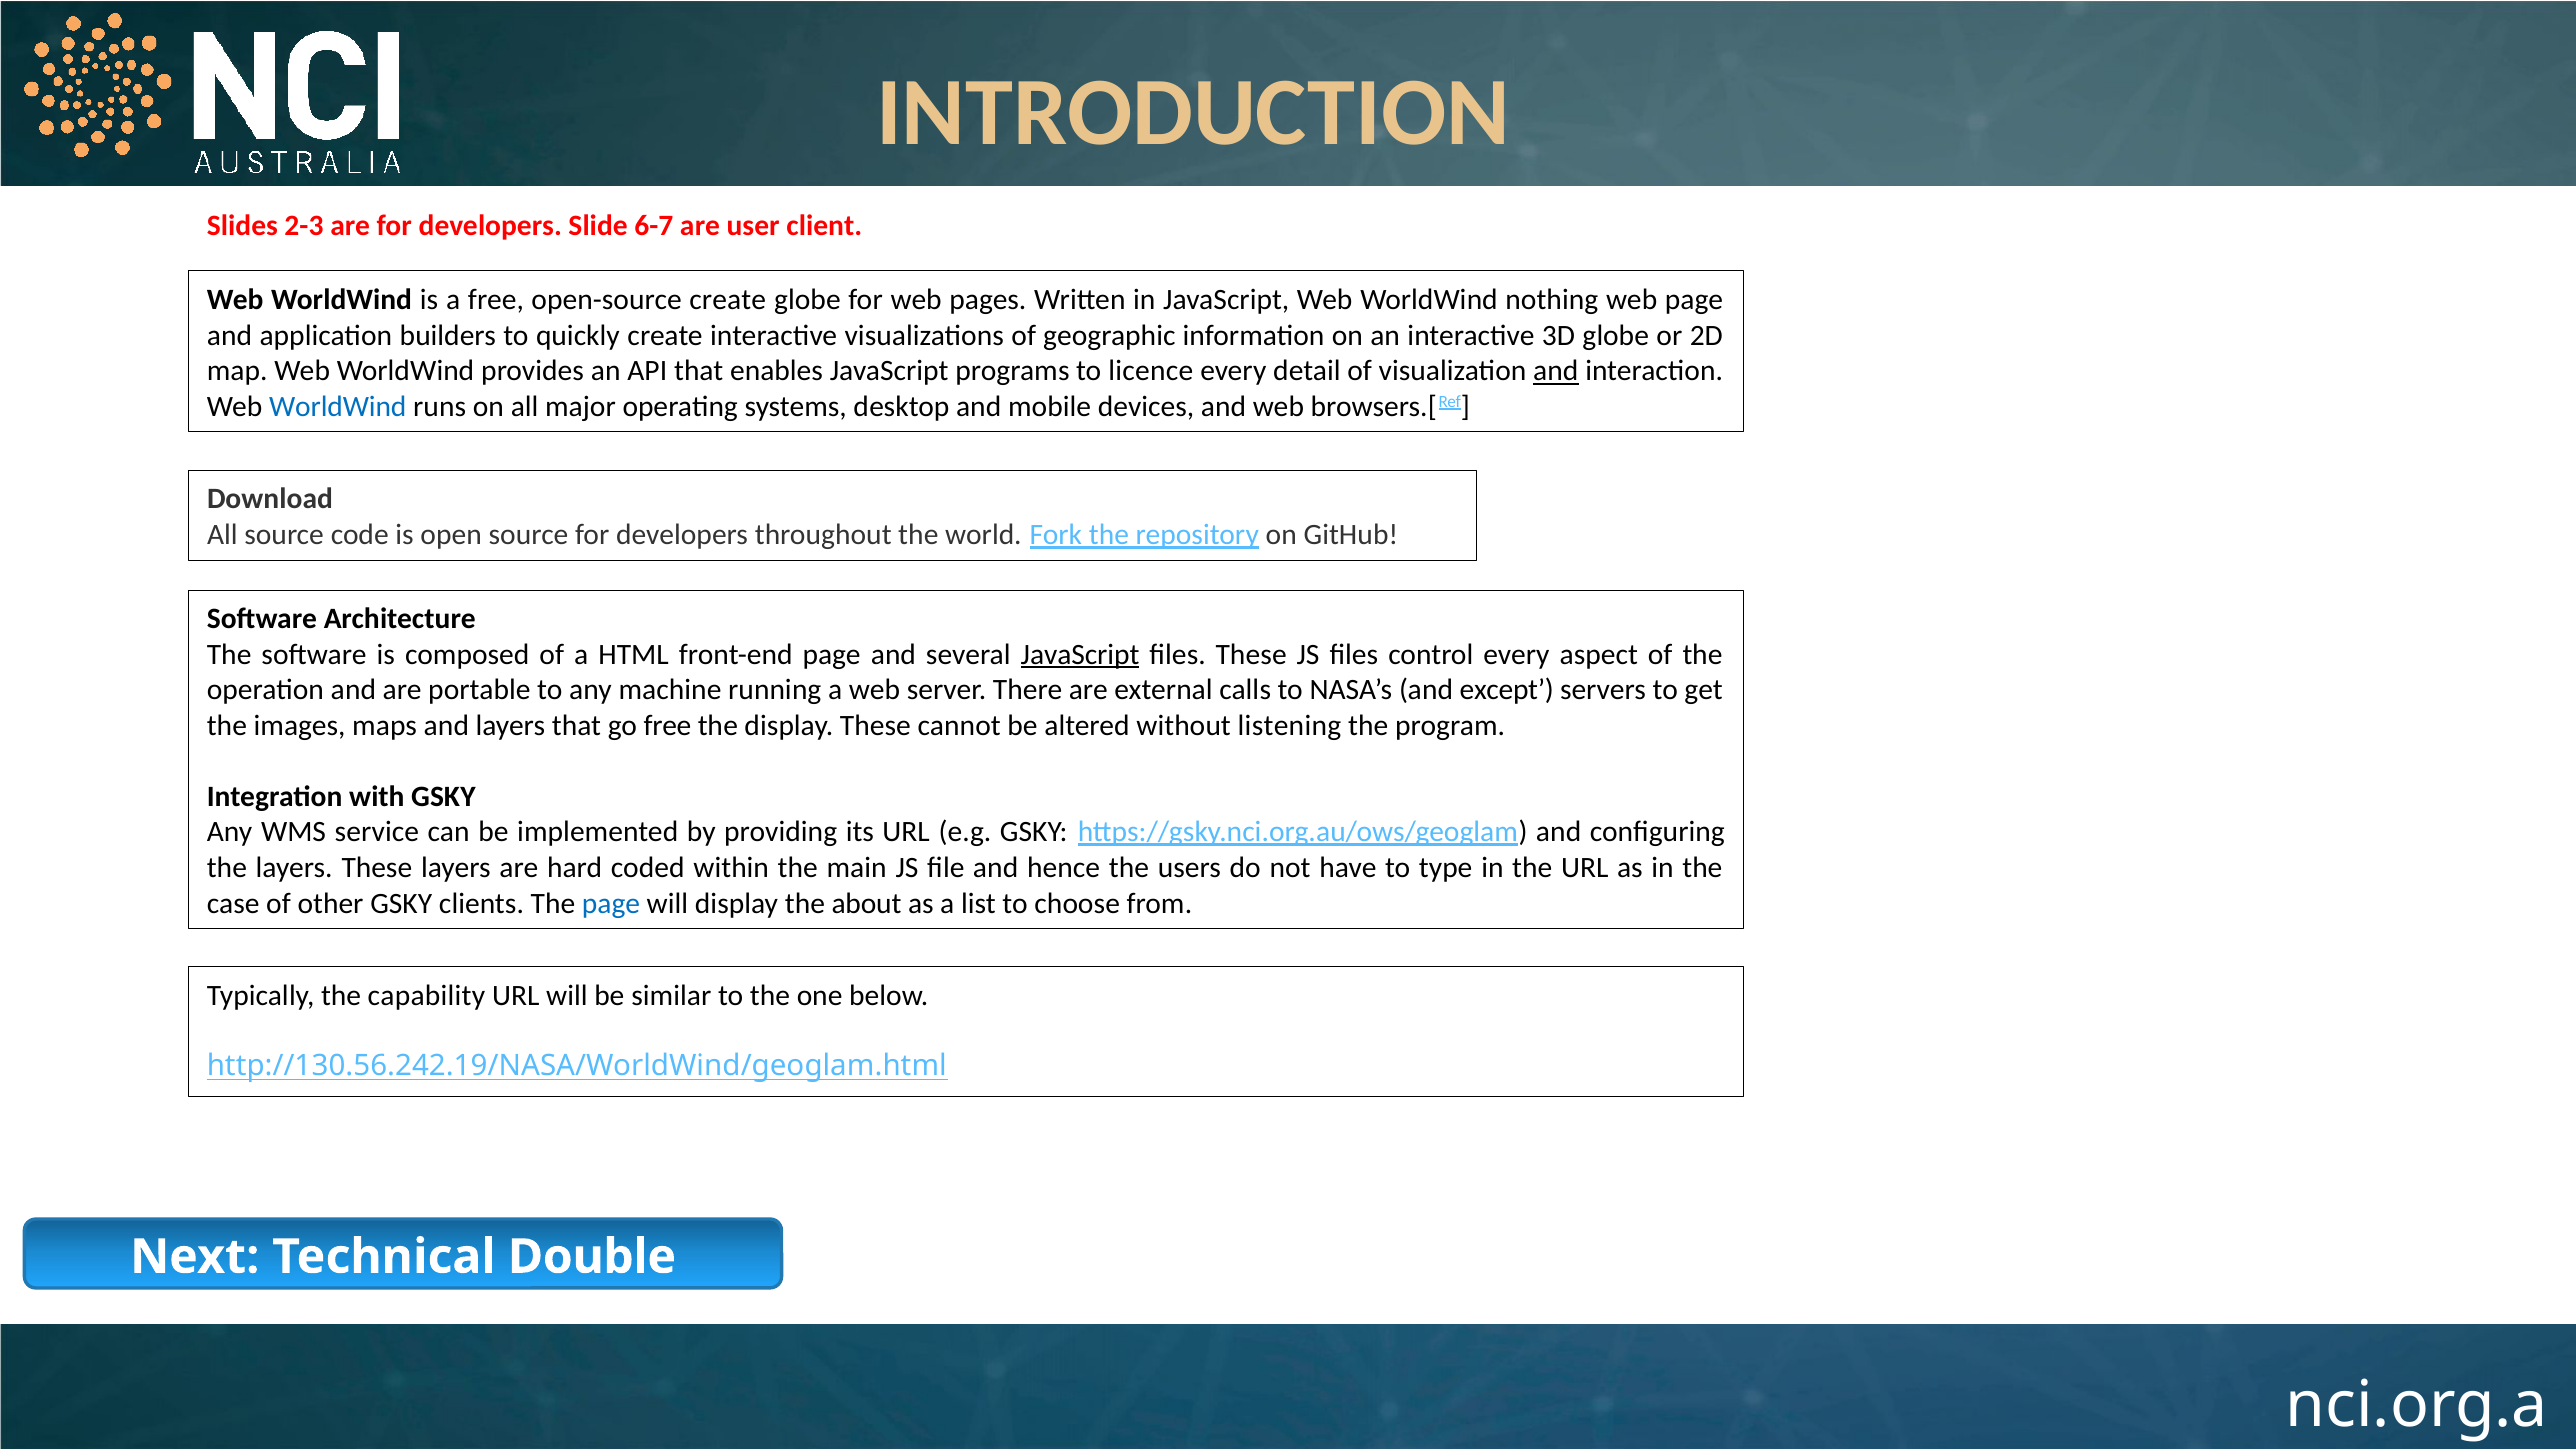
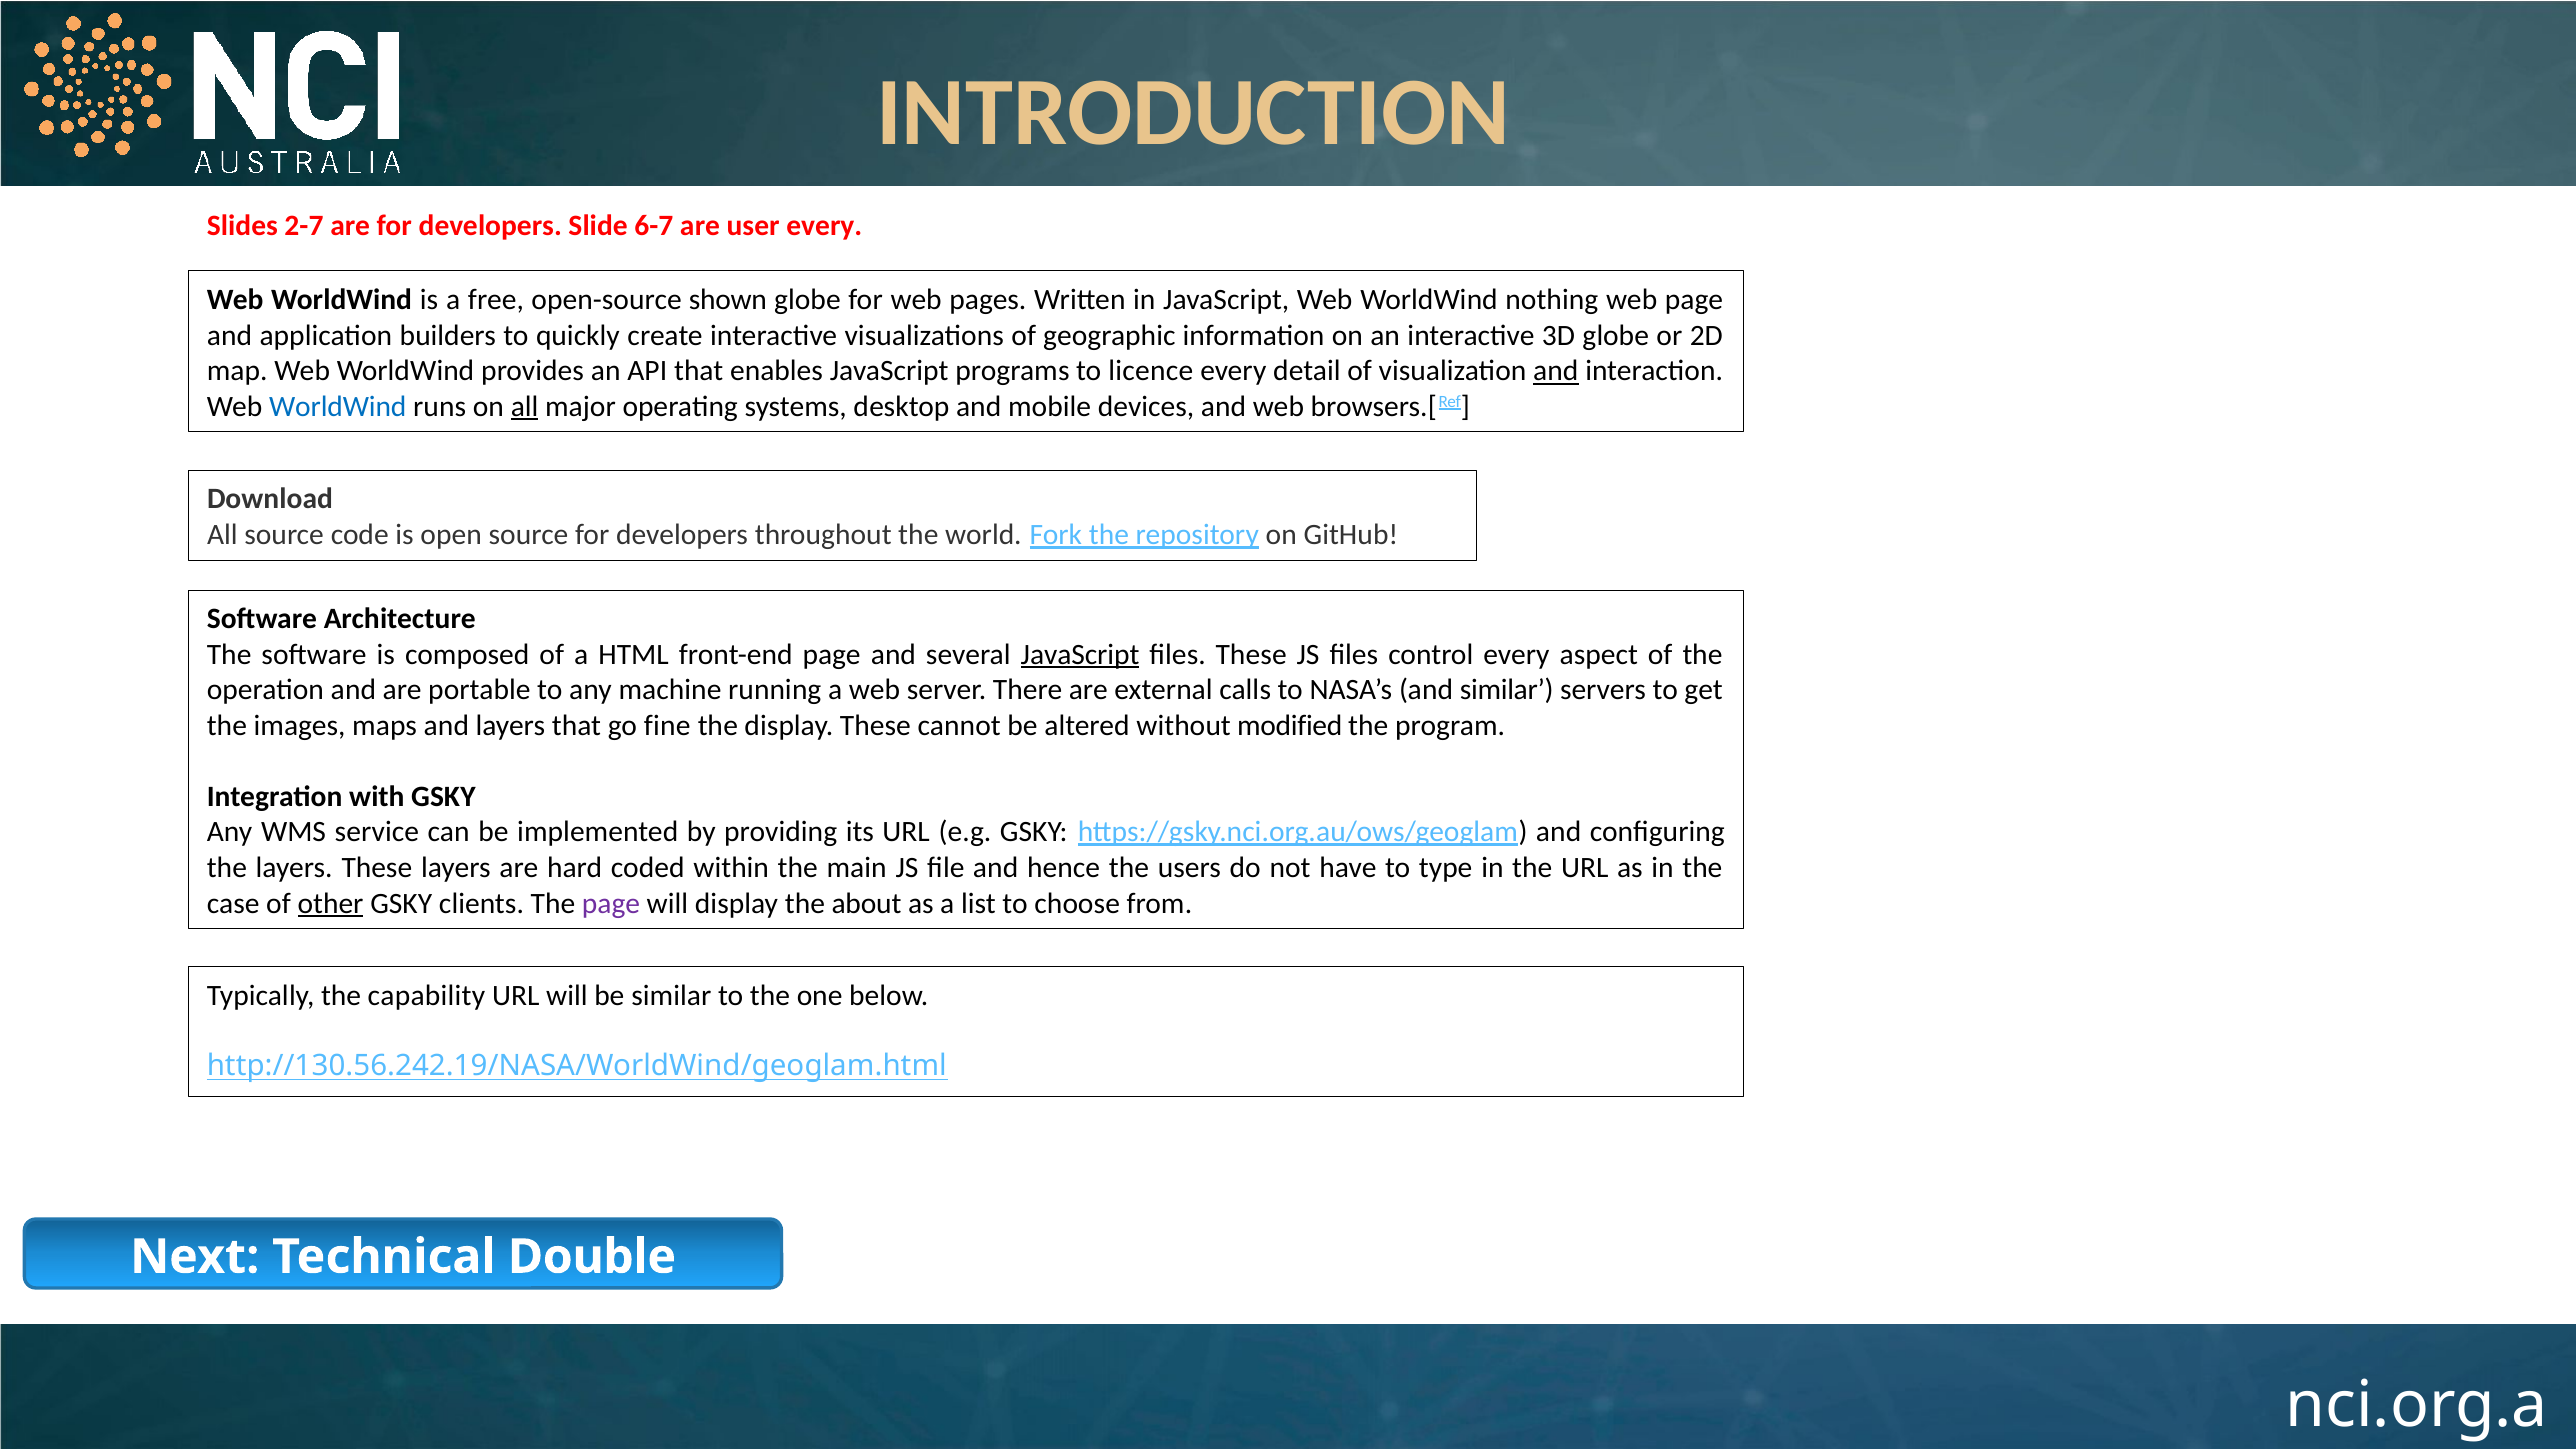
2-3: 2-3 -> 2-7
user client: client -> every
open-source create: create -> shown
all at (525, 406) underline: none -> present
and except: except -> similar
go free: free -> fine
listening: listening -> modified
other underline: none -> present
page at (611, 904) colour: blue -> purple
